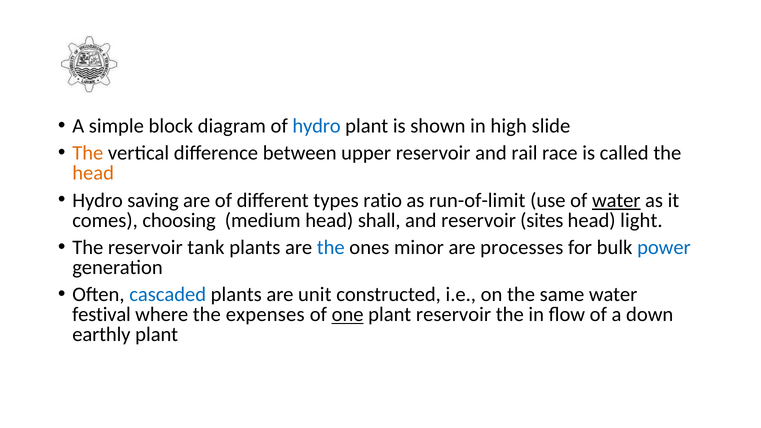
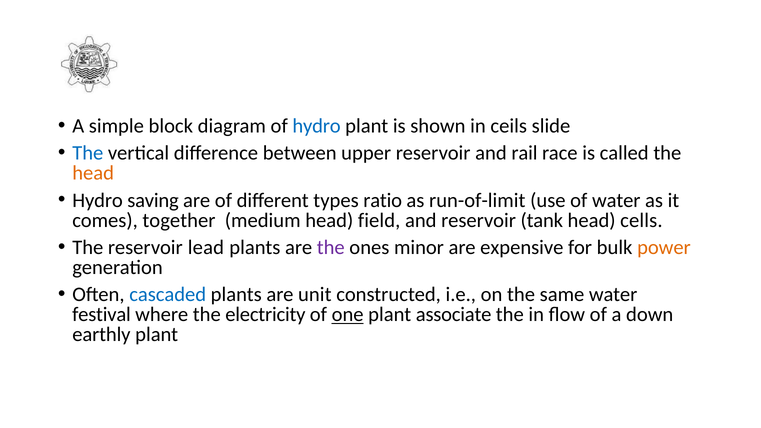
high: high -> ceils
The at (88, 153) colour: orange -> blue
water at (616, 200) underline: present -> none
choosing: choosing -> together
shall: shall -> field
sites: sites -> tank
light: light -> cells
tank: tank -> lead
the at (331, 247) colour: blue -> purple
processes: processes -> expensive
power colour: blue -> orange
expenses: expenses -> electricity
plant reservoir: reservoir -> associate
